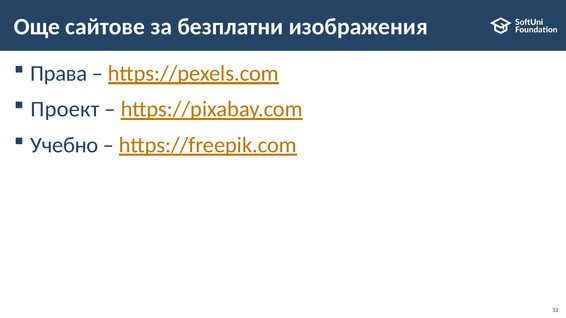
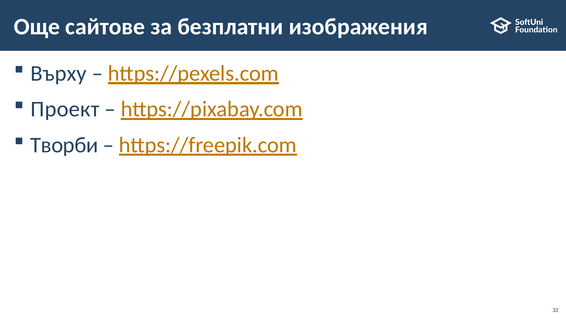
Права: Права -> Върху
Учебно: Учебно -> Творби
